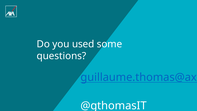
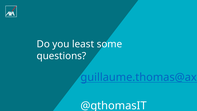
used: used -> least
